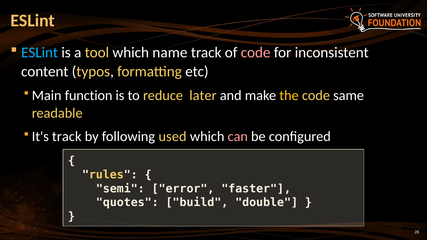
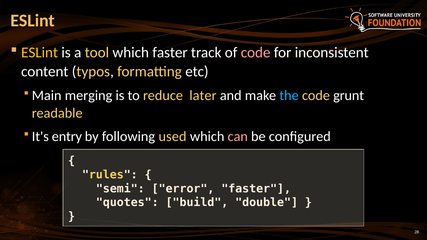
ESLint at (40, 53) colour: light blue -> yellow
which name: name -> faster
function: function -> merging
the colour: yellow -> light blue
same: same -> grunt
It's track: track -> entry
